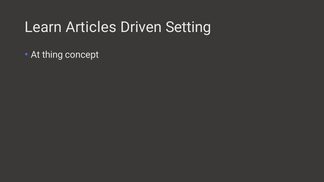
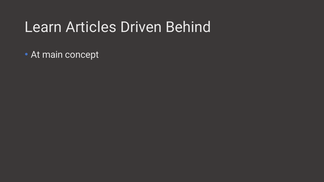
Setting: Setting -> Behind
thing: thing -> main
